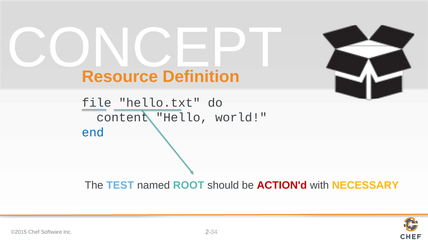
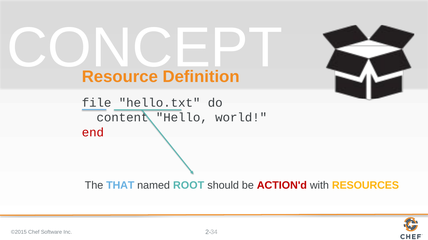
end colour: blue -> red
TEST: TEST -> THAT
NECESSARY: NECESSARY -> RESOURCES
